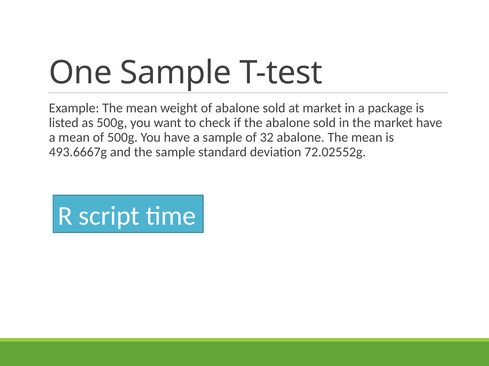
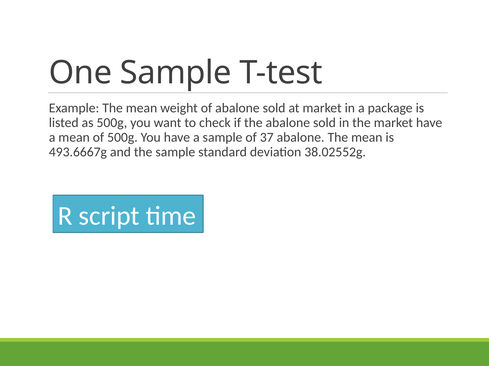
32: 32 -> 37
72.02552g: 72.02552g -> 38.02552g
